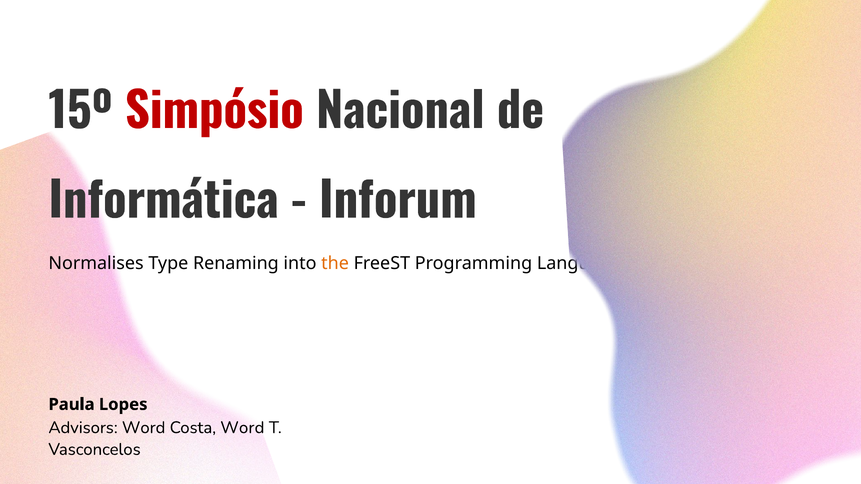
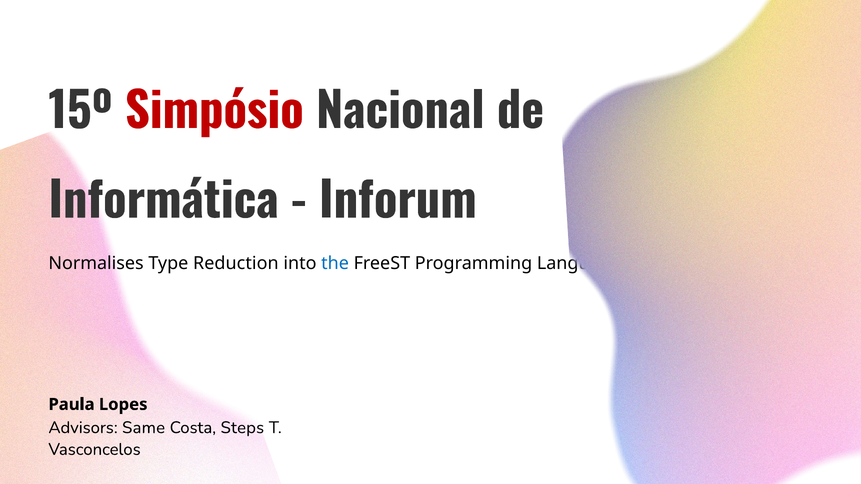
Renaming: Renaming -> Reduction
the colour: orange -> blue
Advisors Word: Word -> Same
Costa Word: Word -> Steps
